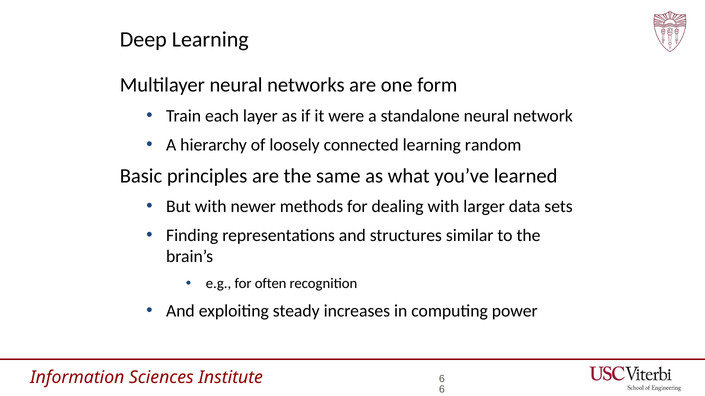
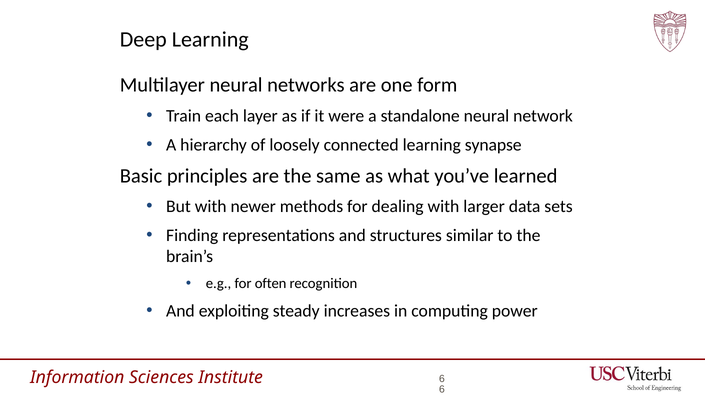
random: random -> synapse
